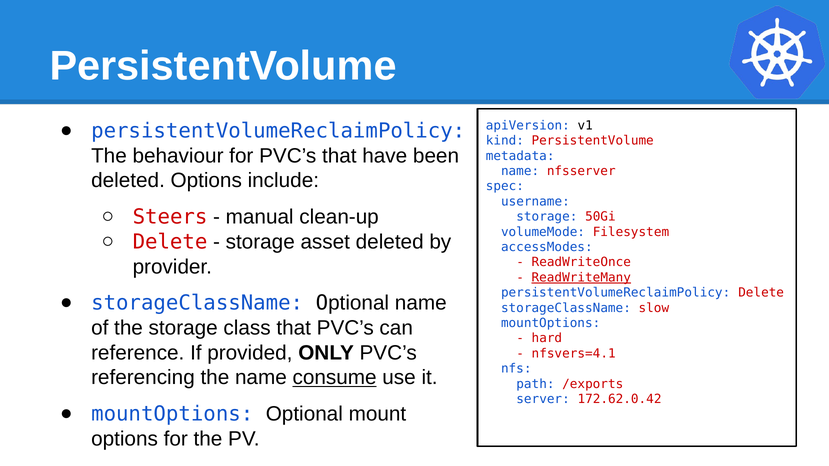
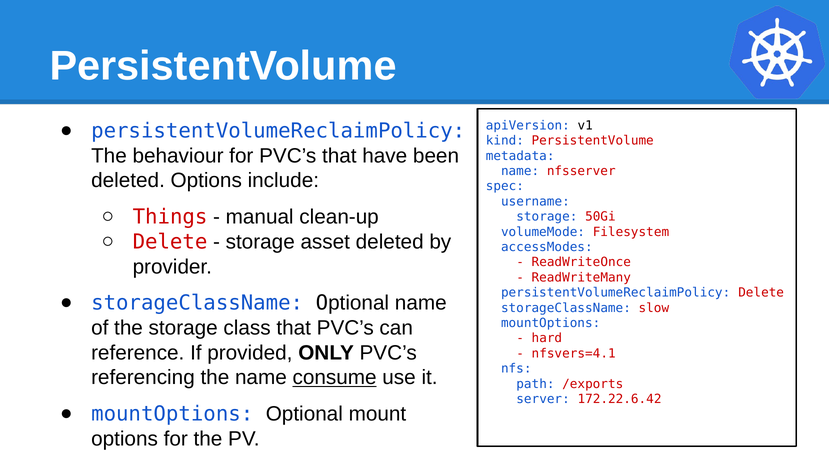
Steers: Steers -> Things
ReadWriteMany underline: present -> none
172.62.0.42: 172.62.0.42 -> 172.22.6.42
